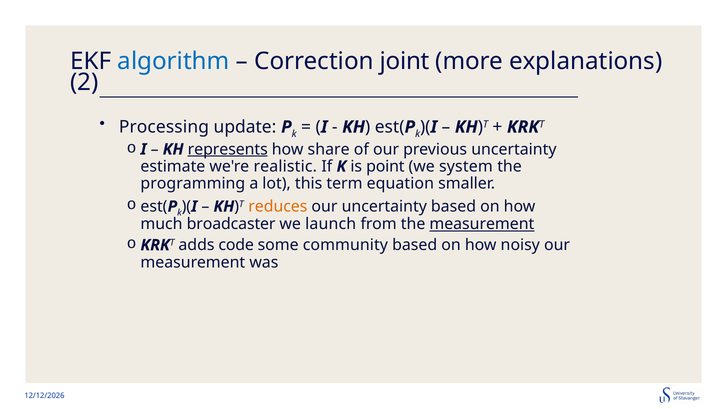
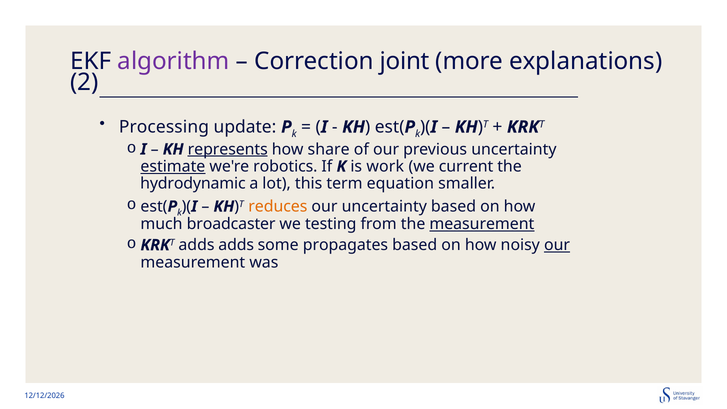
algorithm colour: blue -> purple
estimate underline: none -> present
realistic: realistic -> robotics
point: point -> work
system: system -> current
programming: programming -> hydrodynamic
launch: launch -> testing
adds code: code -> adds
community: community -> propagates
our at (557, 245) underline: none -> present
